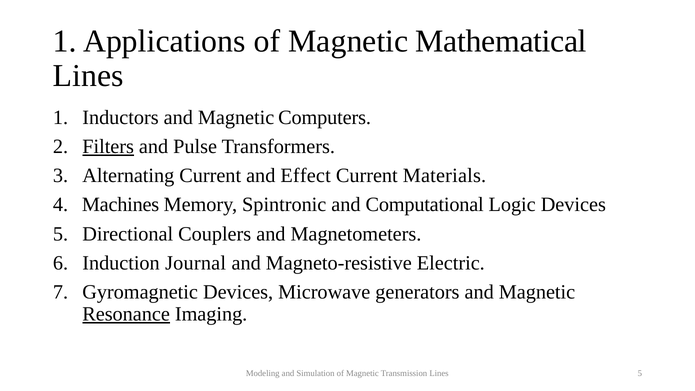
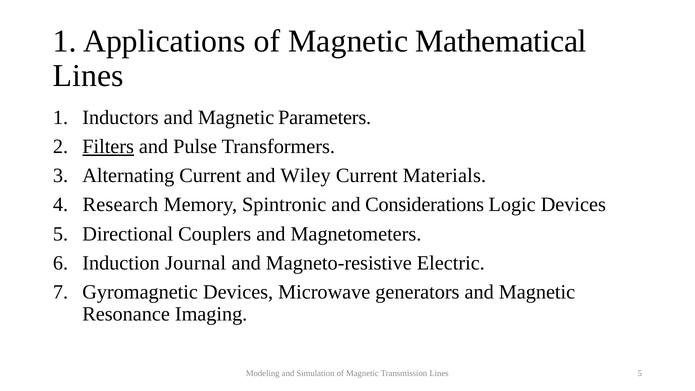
Computers: Computers -> Parameters
Effect: Effect -> Wiley
Machines: Machines -> Research
Computational: Computational -> Considerations
Resonance underline: present -> none
